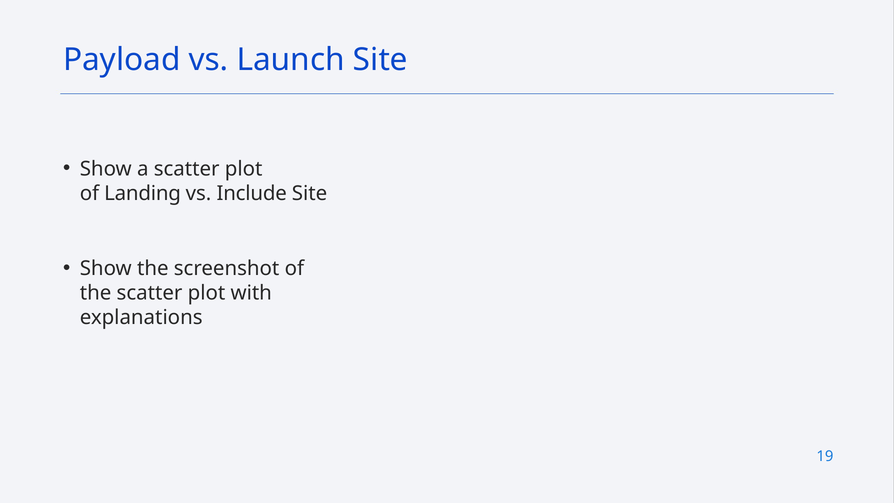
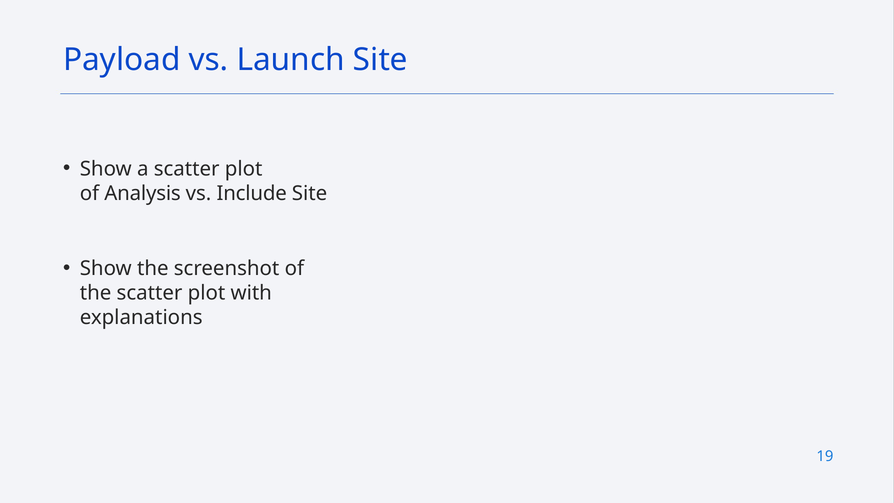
Landing: Landing -> Analysis
